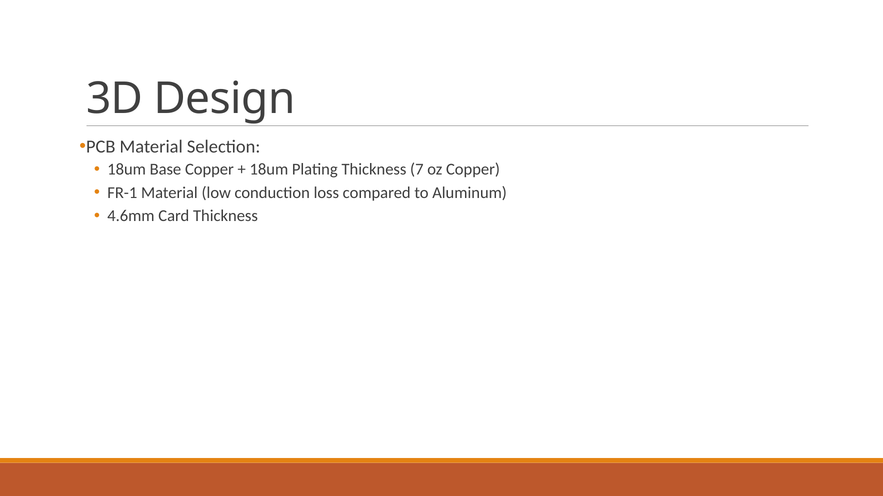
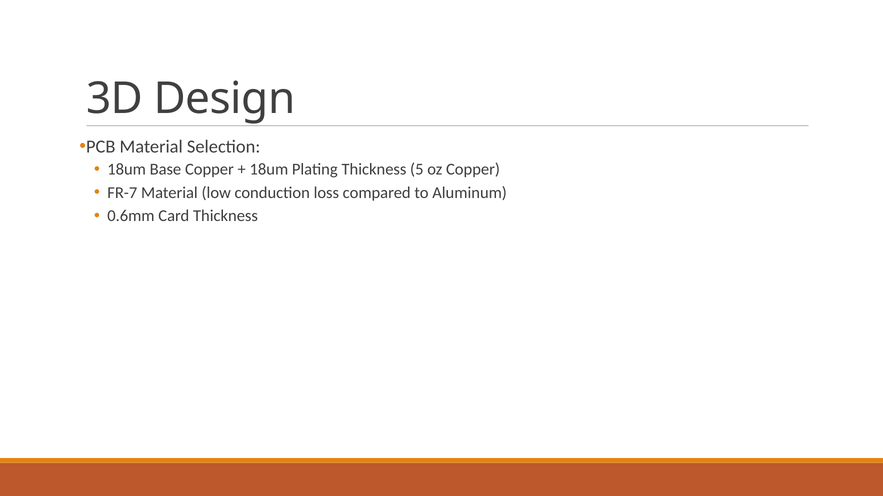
7: 7 -> 5
FR-1: FR-1 -> FR-7
4.6mm: 4.6mm -> 0.6mm
